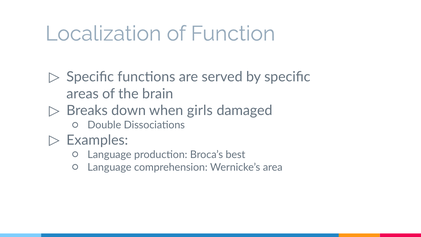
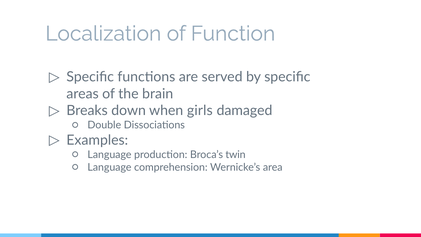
best: best -> twin
